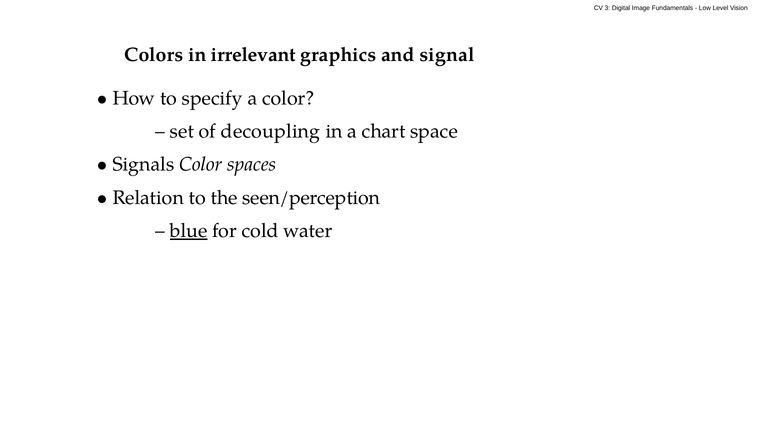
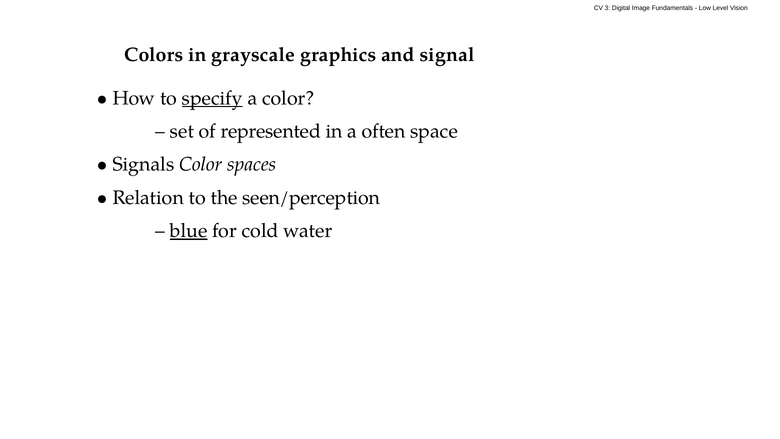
irrelevant: irrelevant -> grayscale
specify underline: none -> present
decoupling: decoupling -> represented
chart: chart -> often
